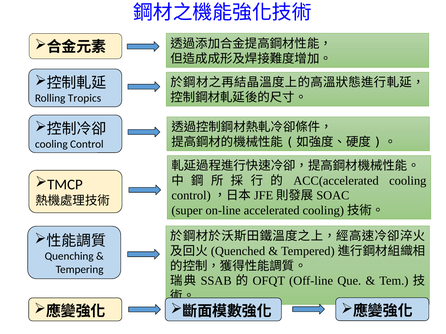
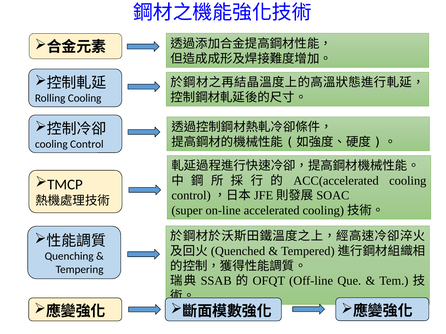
Rolling Tropics: Tropics -> Cooling
